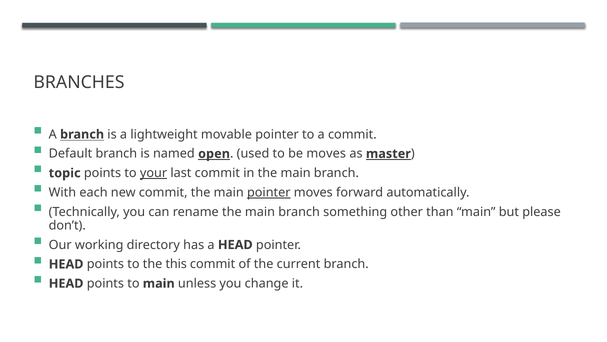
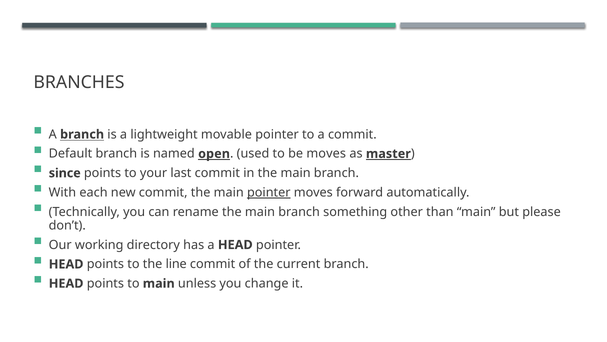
topic: topic -> since
your underline: present -> none
this: this -> line
